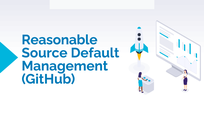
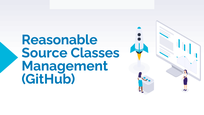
Default: Default -> Classes
